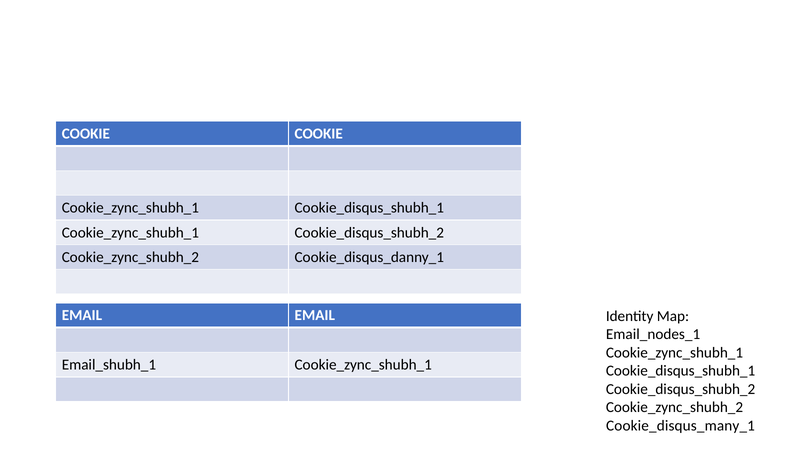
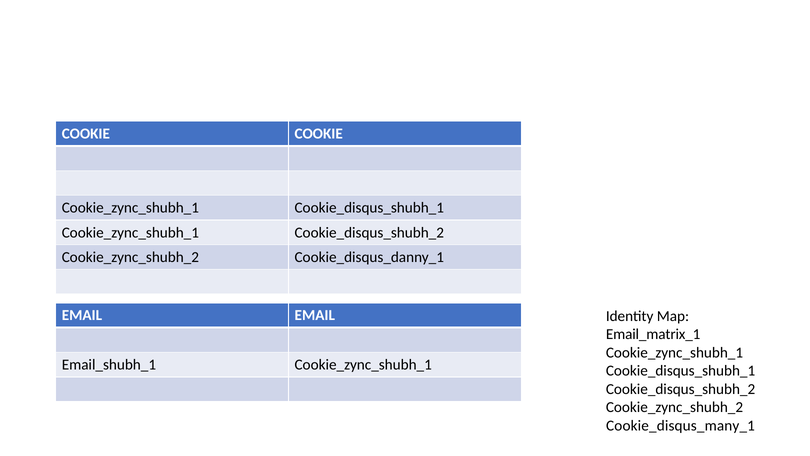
Email_nodes_1: Email_nodes_1 -> Email_matrix_1
